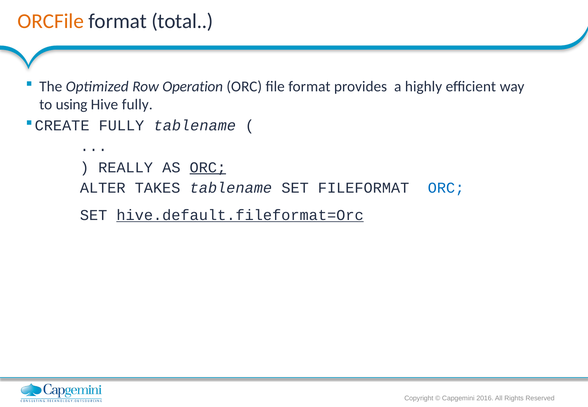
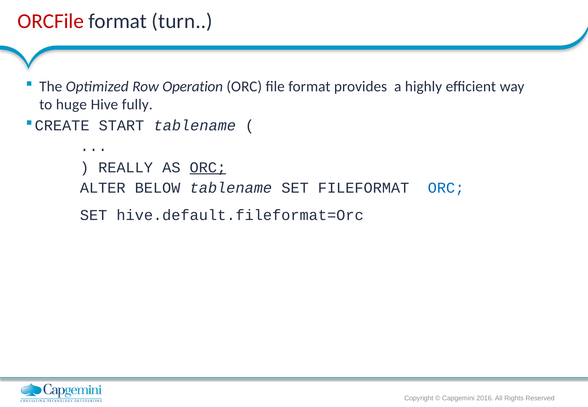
ORCFile colour: orange -> red
total: total -> turn
using: using -> huge
CREATE FULLY: FULLY -> START
TAKES: TAKES -> BELOW
hive.default.fileformat=Orc underline: present -> none
